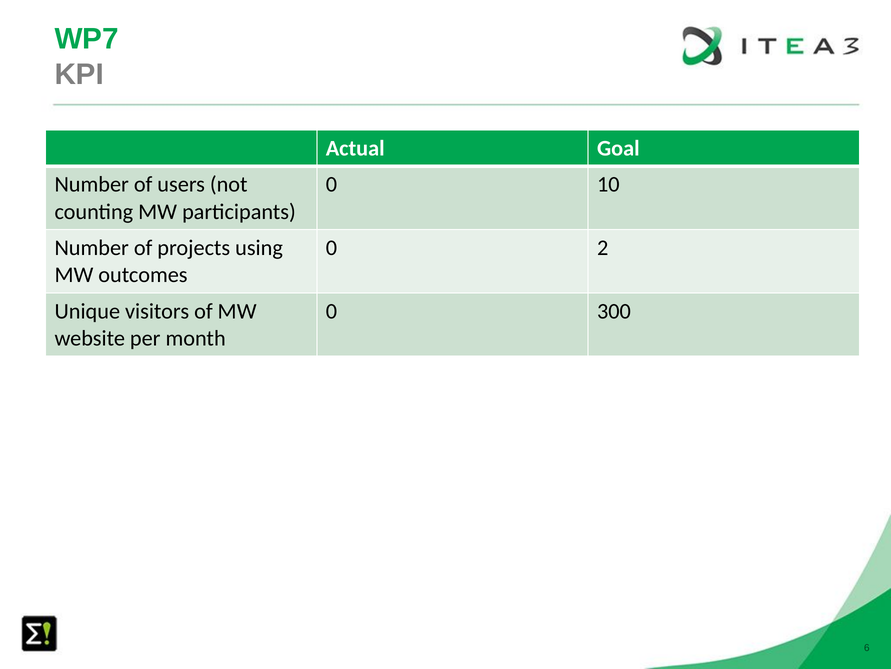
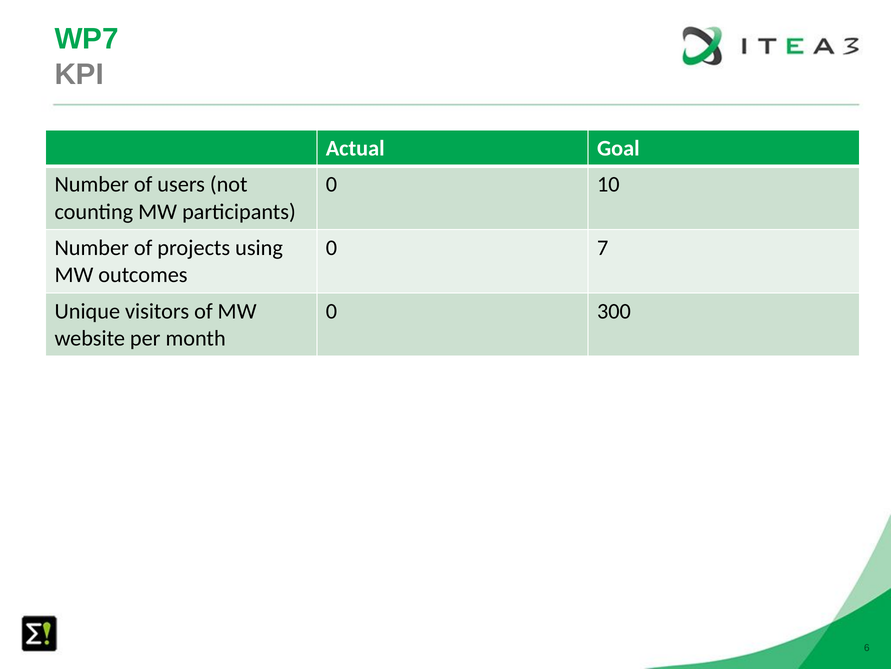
2: 2 -> 7
